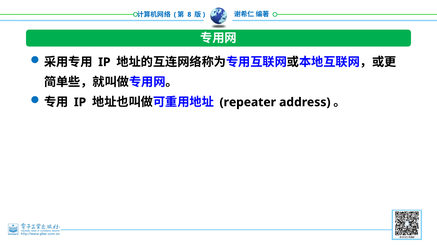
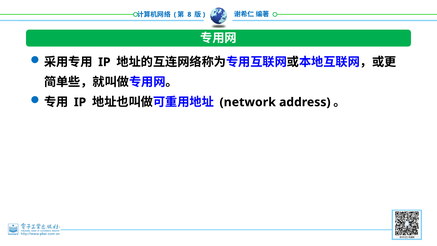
repeater: repeater -> network
